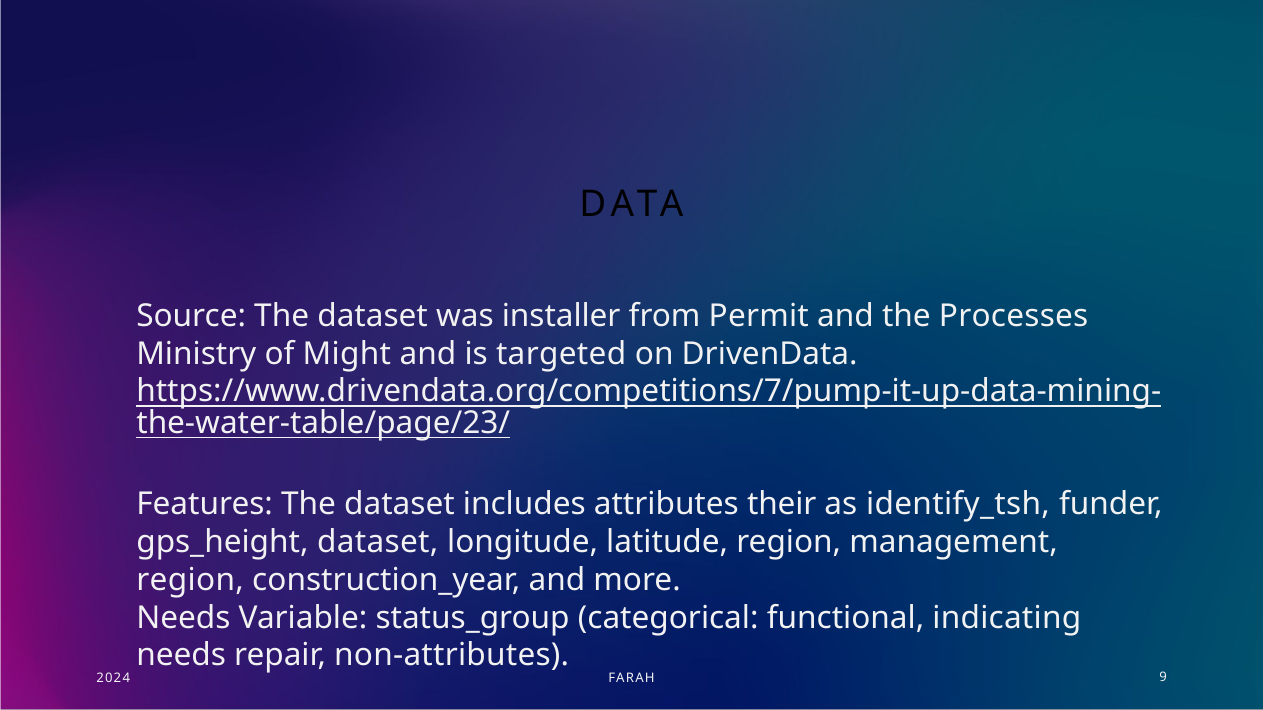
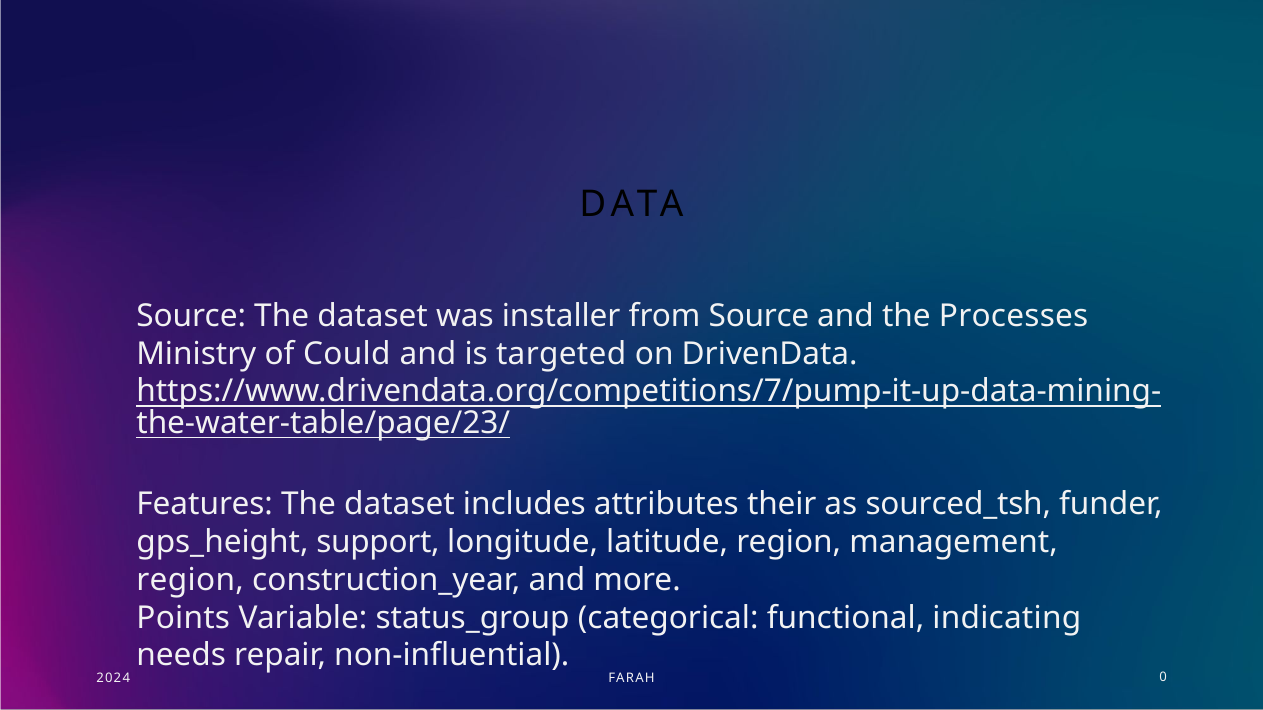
from Permit: Permit -> Source
Might: Might -> Could
identify_tsh: identify_tsh -> sourced_tsh
gps_height dataset: dataset -> support
Needs at (183, 618): Needs -> Points
non-attributes: non-attributes -> non-influential
9: 9 -> 0
